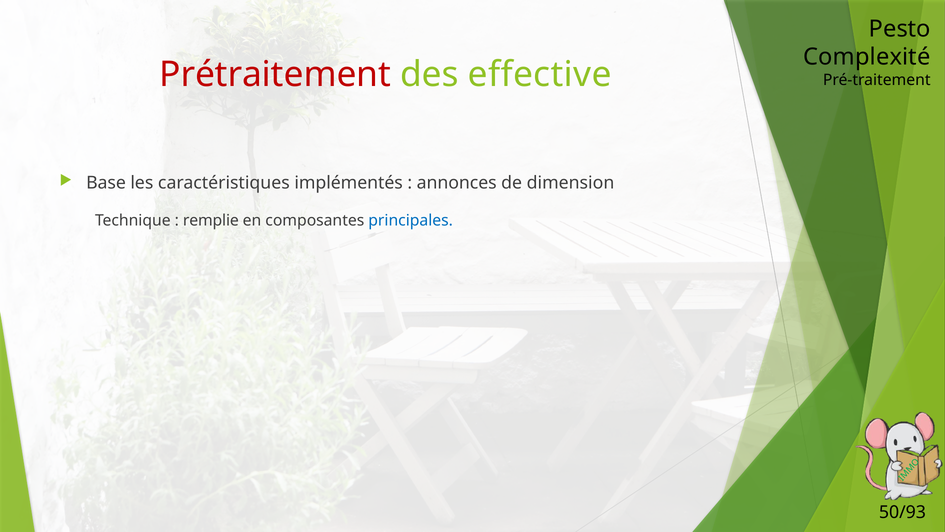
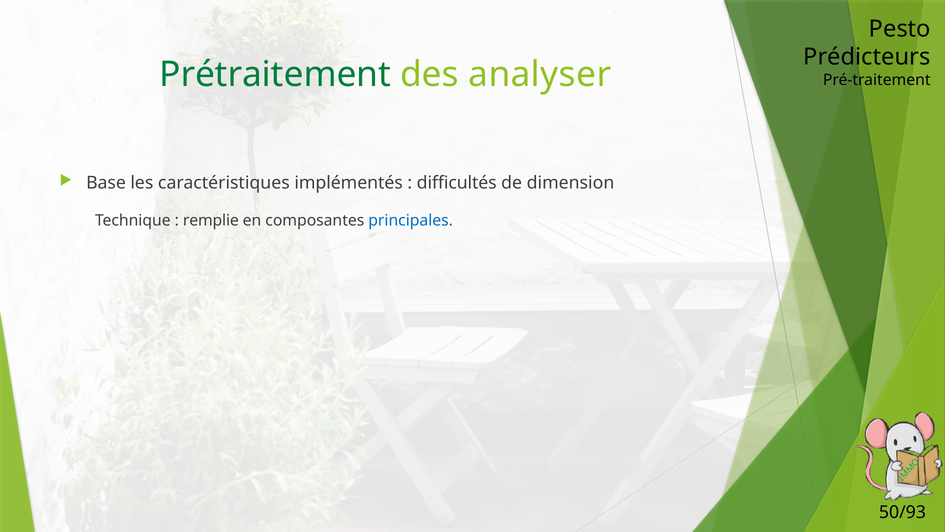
Complexité: Complexité -> Prédicteurs
Prétraitement colour: red -> green
effective: effective -> analyser
annonces: annonces -> difficultés
